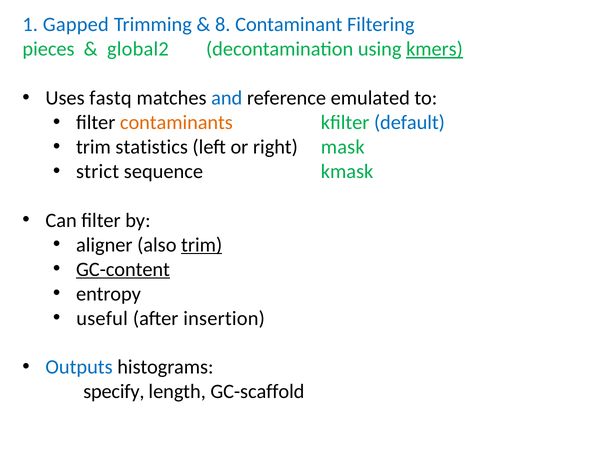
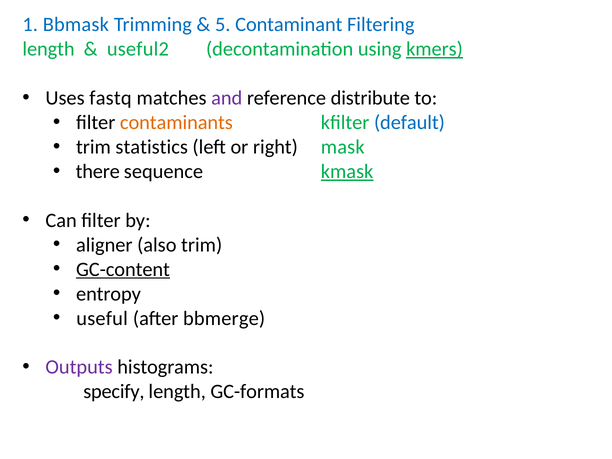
Gapped: Gapped -> Bbmask
8: 8 -> 5
pieces at (49, 49): pieces -> length
global2: global2 -> useful2
and colour: blue -> purple
emulated: emulated -> distribute
strict: strict -> there
kmask underline: none -> present
trim at (202, 245) underline: present -> none
insertion: insertion -> bbmerge
Outputs colour: blue -> purple
GC-scaffold: GC-scaffold -> GC-formats
